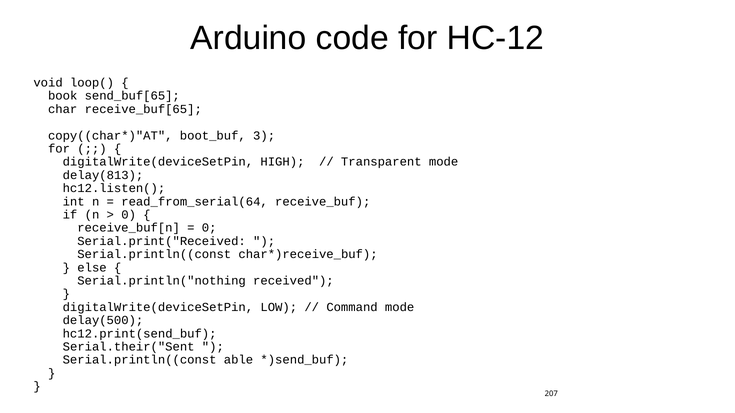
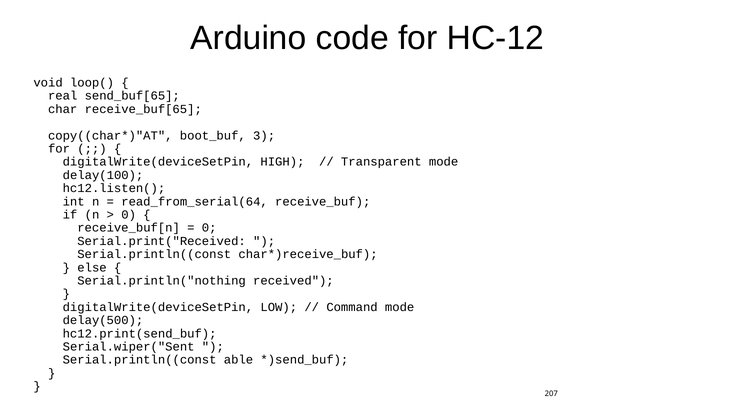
book: book -> real
delay(813: delay(813 -> delay(100
Serial.their("Sent: Serial.their("Sent -> Serial.wiper("Sent
